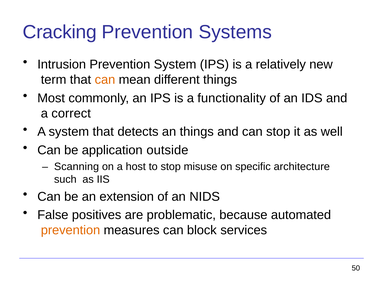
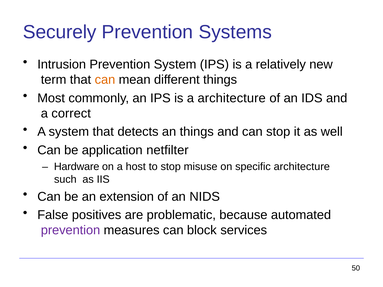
Cracking: Cracking -> Securely
a functionality: functionality -> architecture
outside: outside -> netfilter
Scanning: Scanning -> Hardware
prevention at (71, 230) colour: orange -> purple
